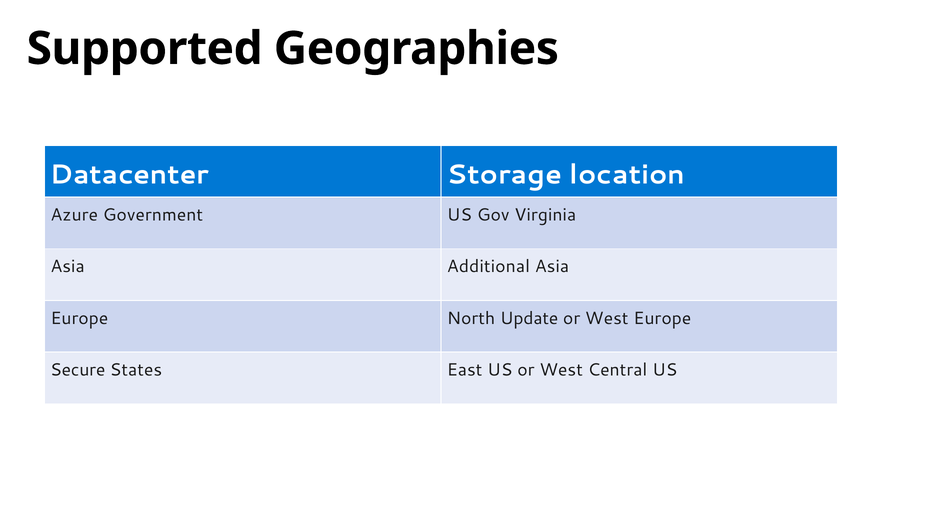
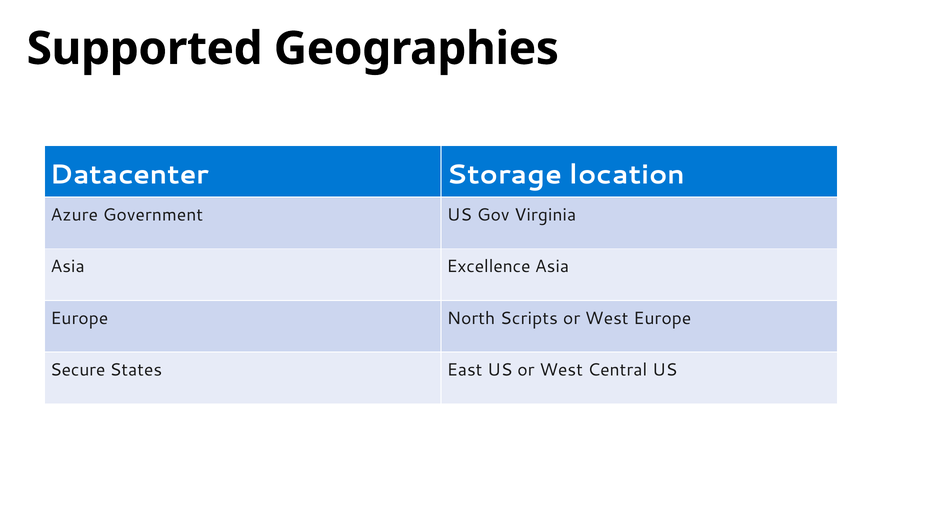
Additional: Additional -> Excellence
Update: Update -> Scripts
